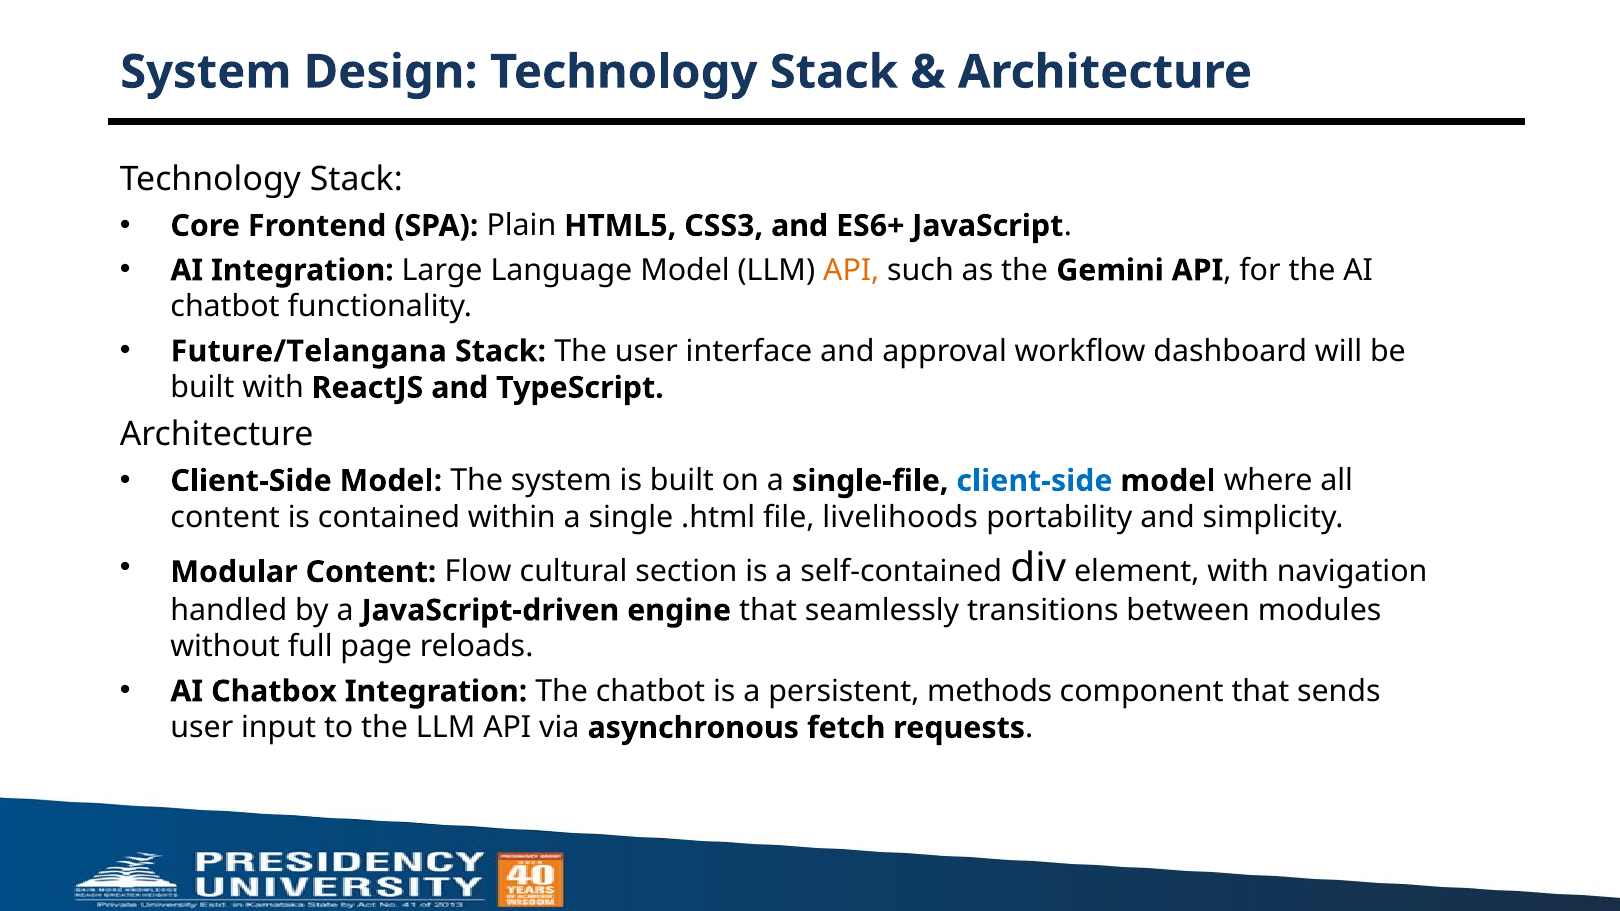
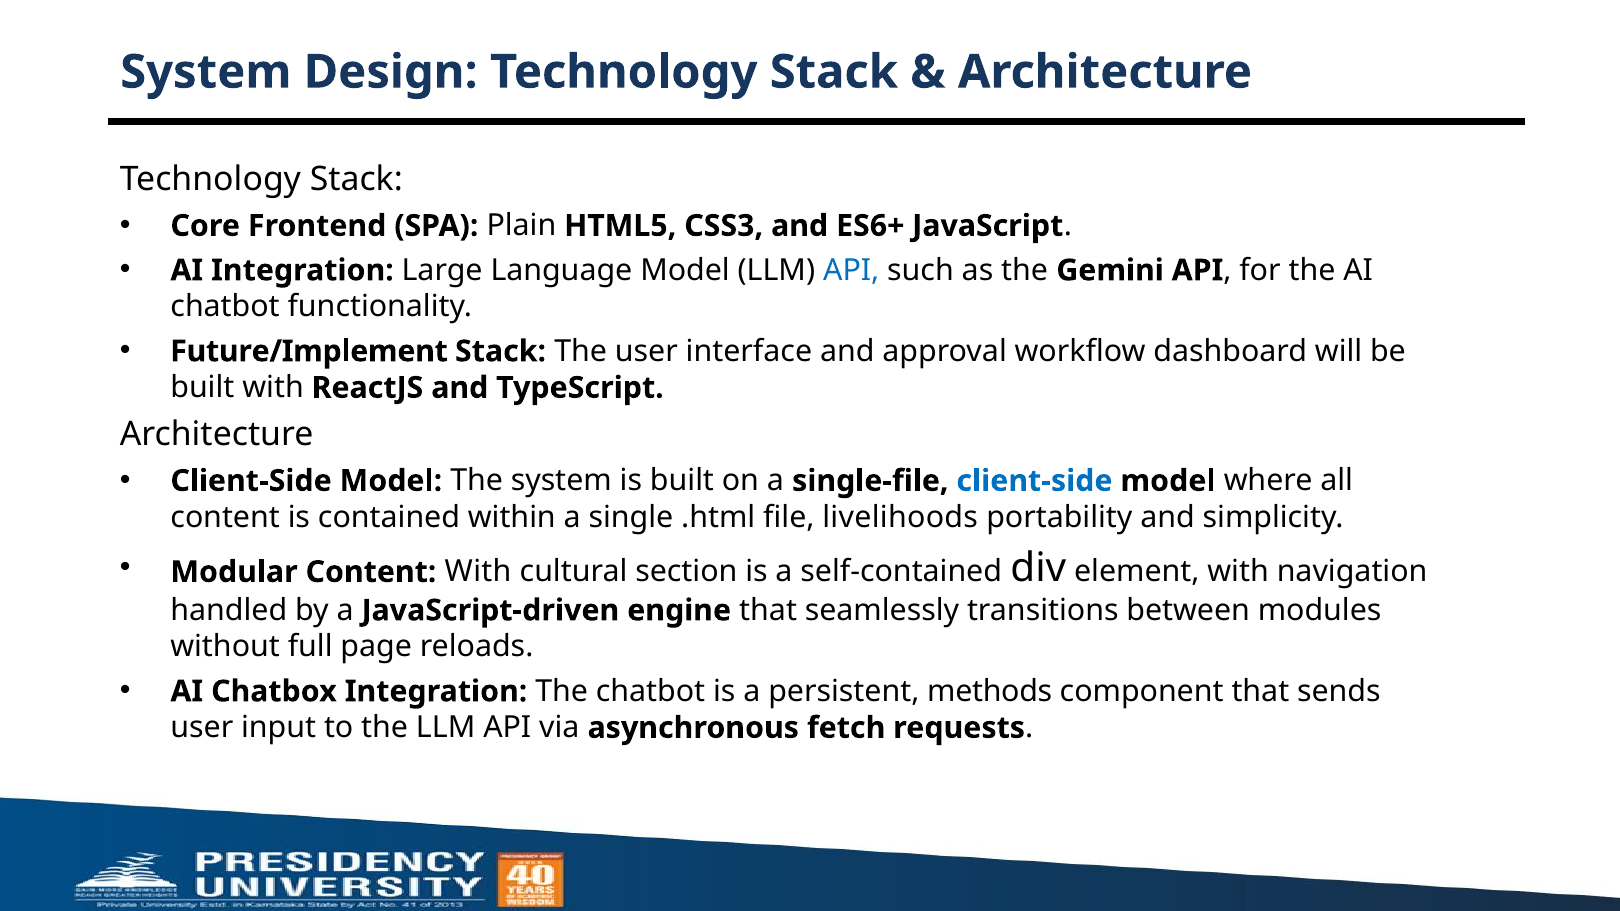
API at (851, 270) colour: orange -> blue
Future/Telangana: Future/Telangana -> Future/Implement
Content Flow: Flow -> With
